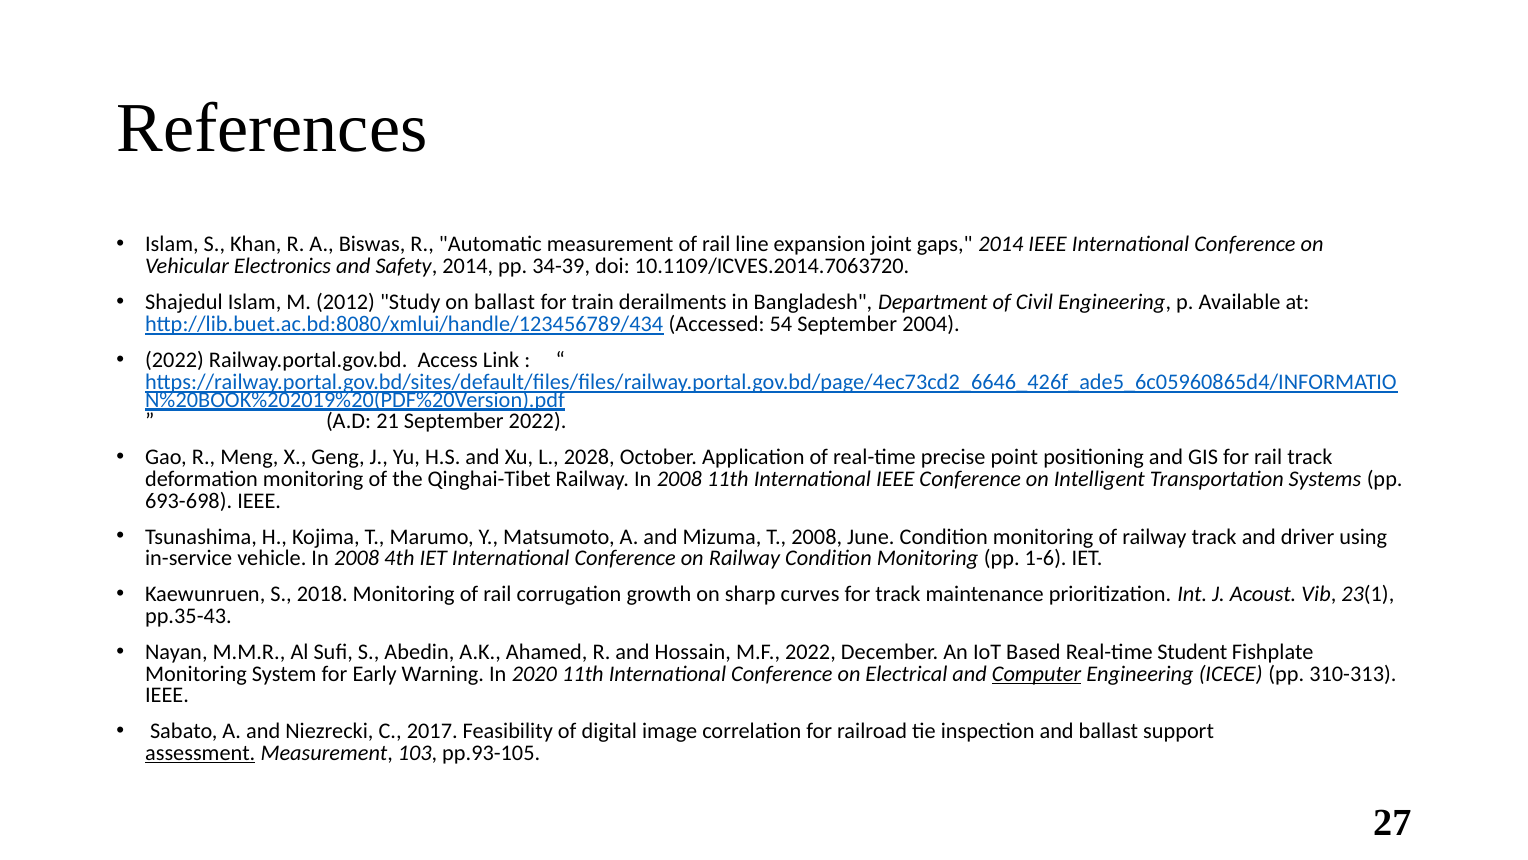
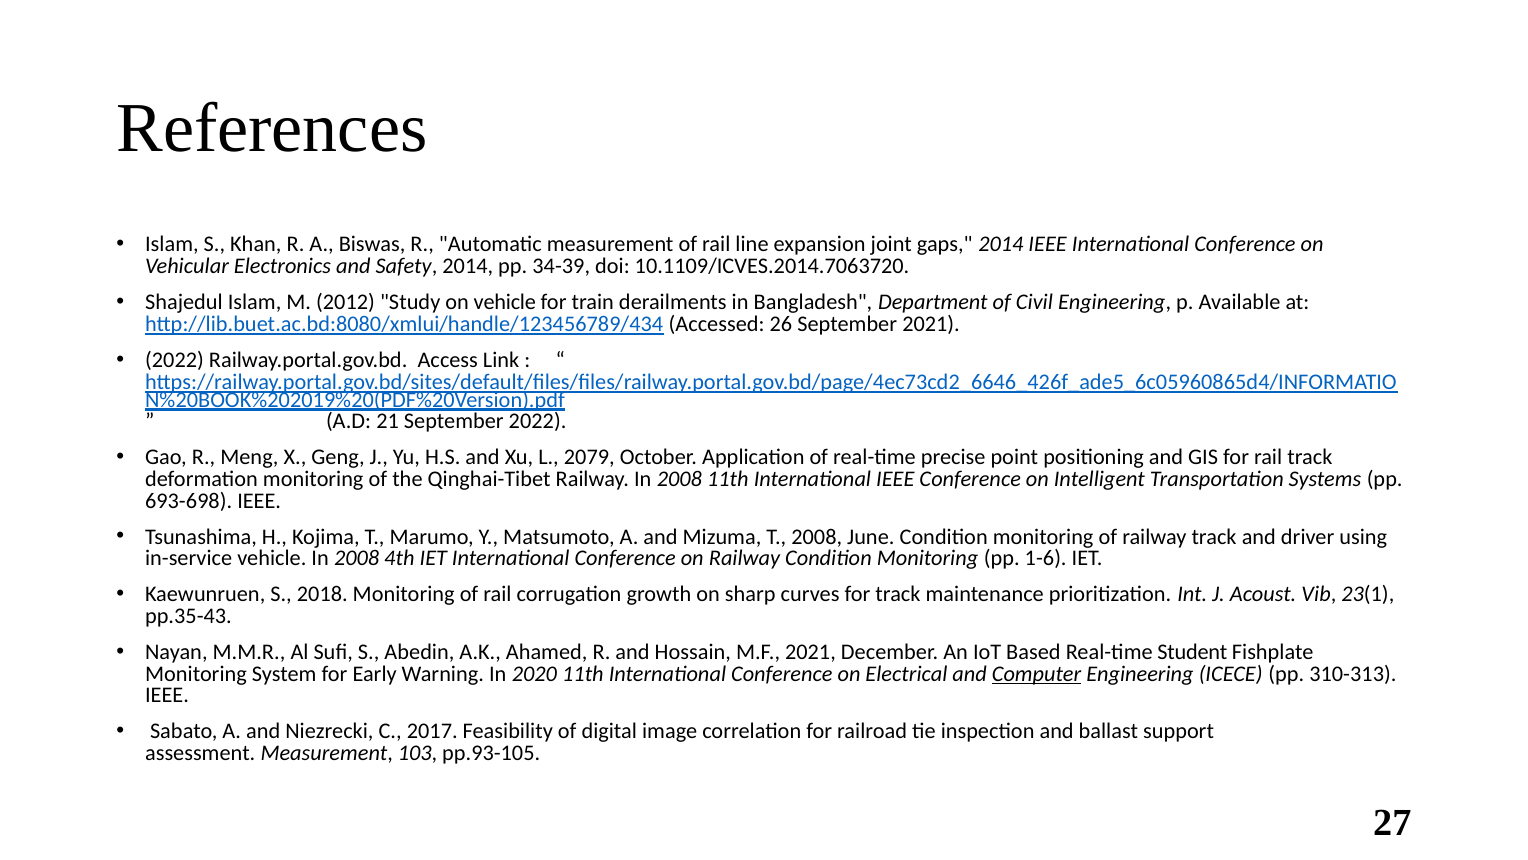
on ballast: ballast -> vehicle
54: 54 -> 26
September 2004: 2004 -> 2021
2028: 2028 -> 2079
M.F 2022: 2022 -> 2021
assessment underline: present -> none
